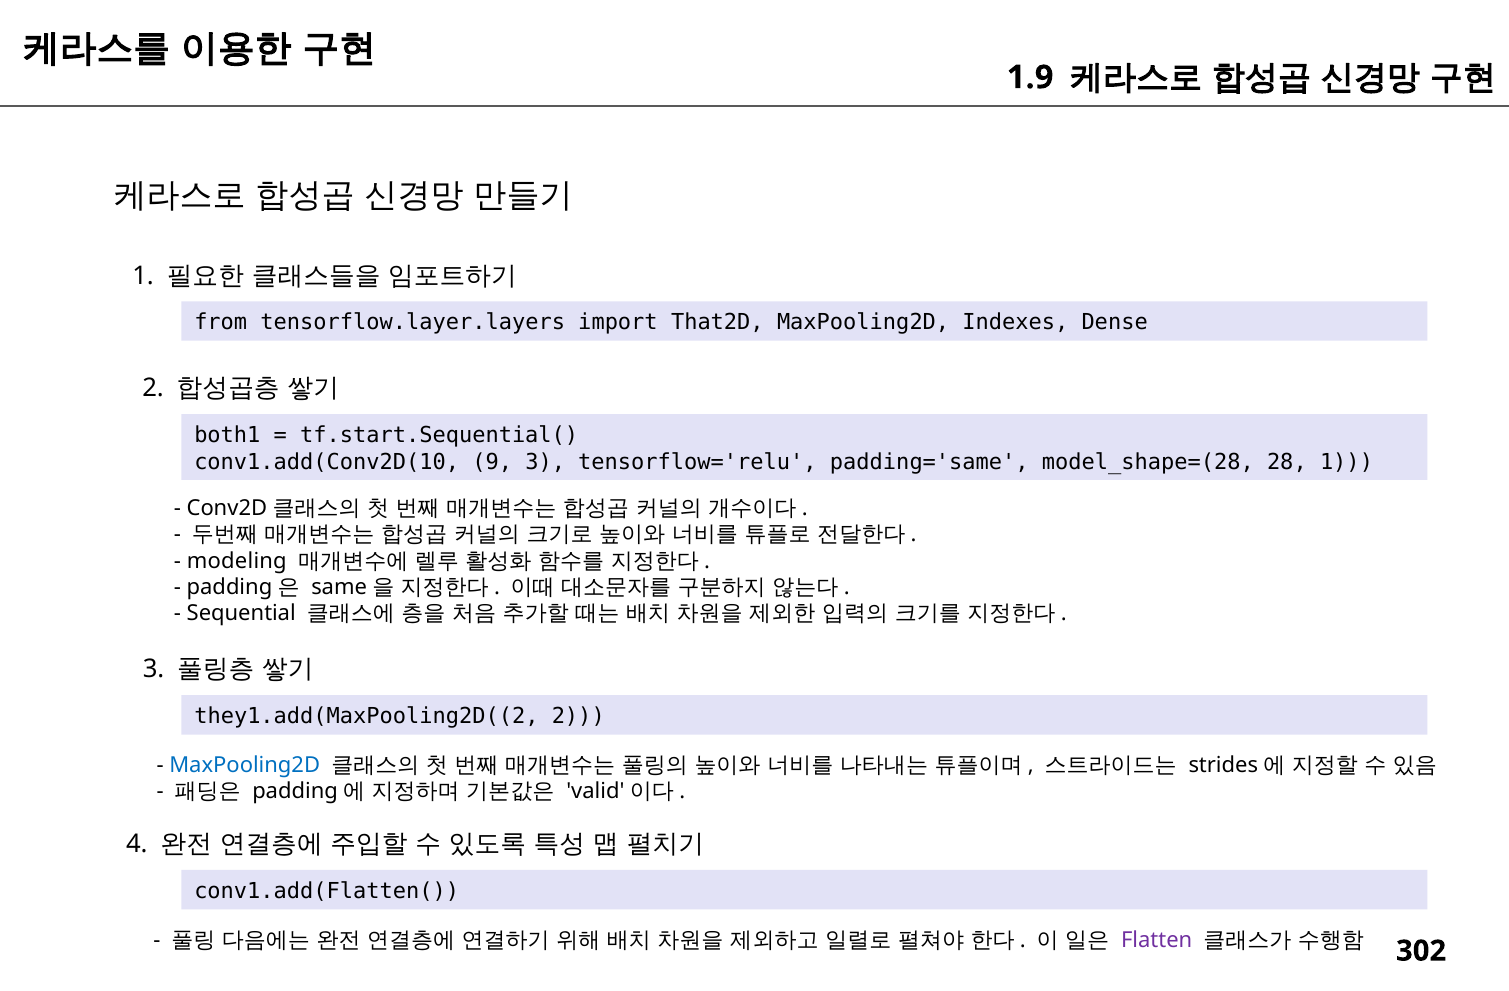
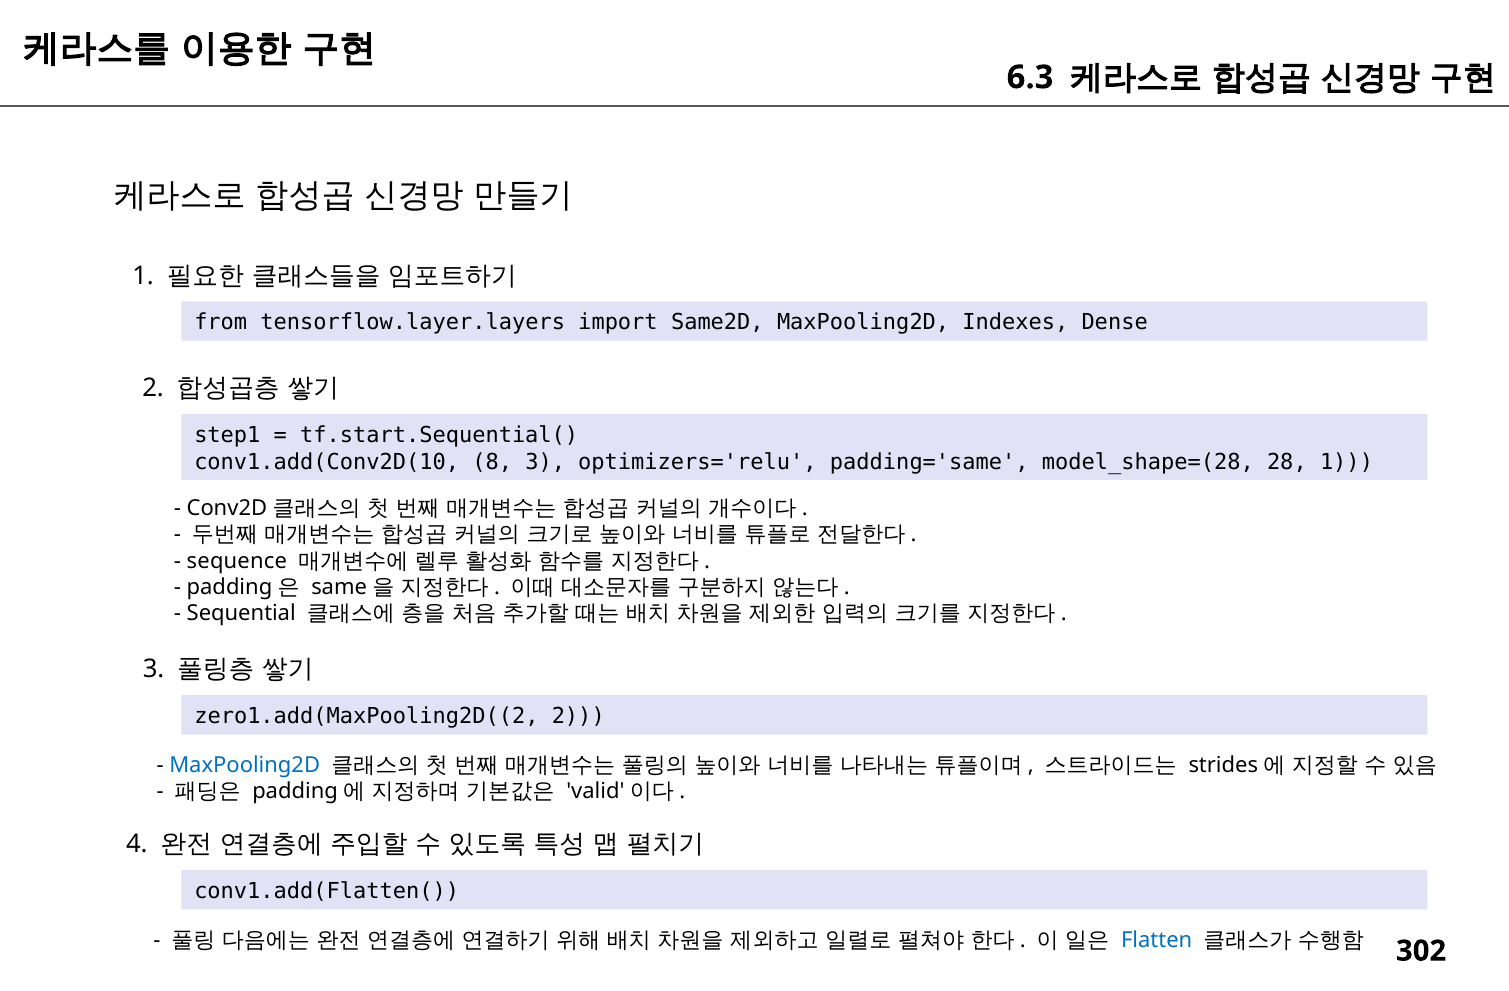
1.9: 1.9 -> 6.3
That2D: That2D -> Same2D
both1: both1 -> step1
9: 9 -> 8
tensorflow='relu: tensorflow='relu -> optimizers='relu
modeling: modeling -> sequence
they1.add(MaxPooling2D((2: they1.add(MaxPooling2D((2 -> zero1.add(MaxPooling2D((2
Flatten colour: purple -> blue
